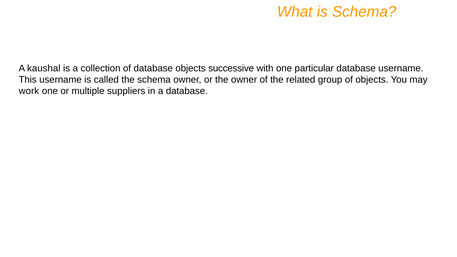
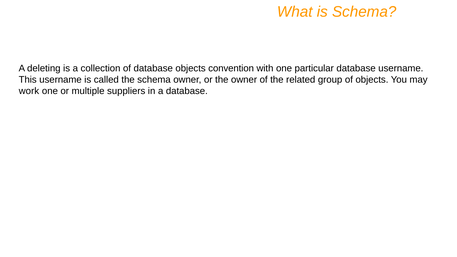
kaushal: kaushal -> deleting
successive: successive -> convention
